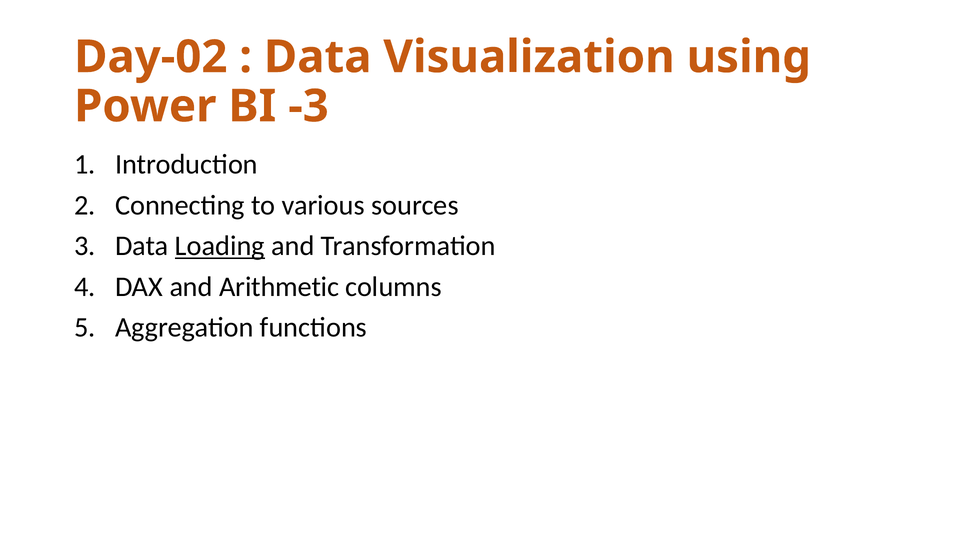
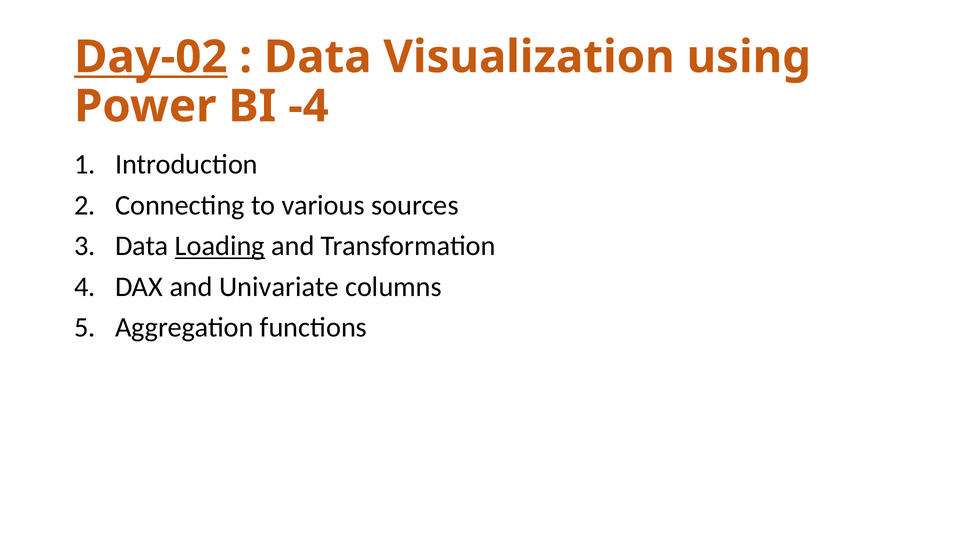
Day-02 underline: none -> present
-3: -3 -> -4
Arithmetic: Arithmetic -> Univariate
